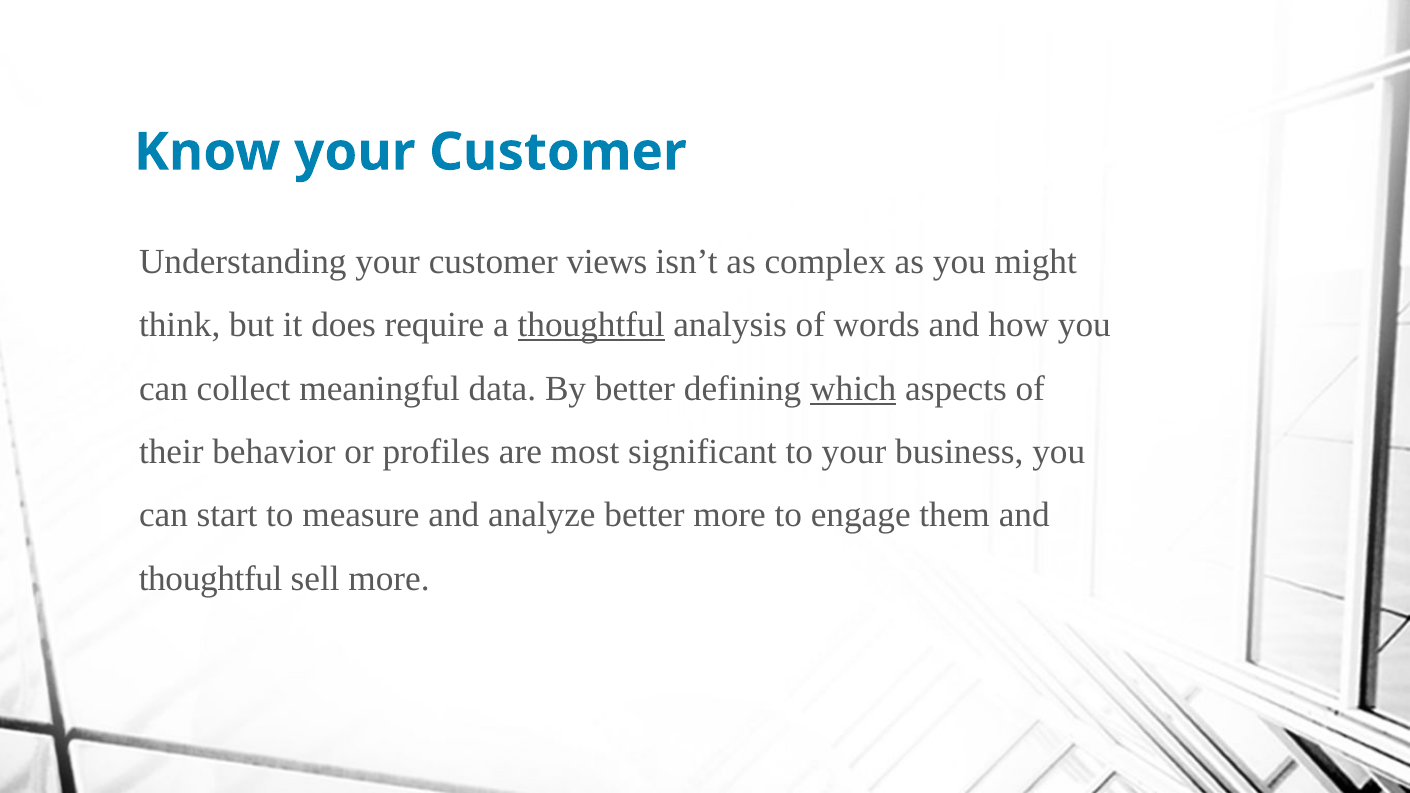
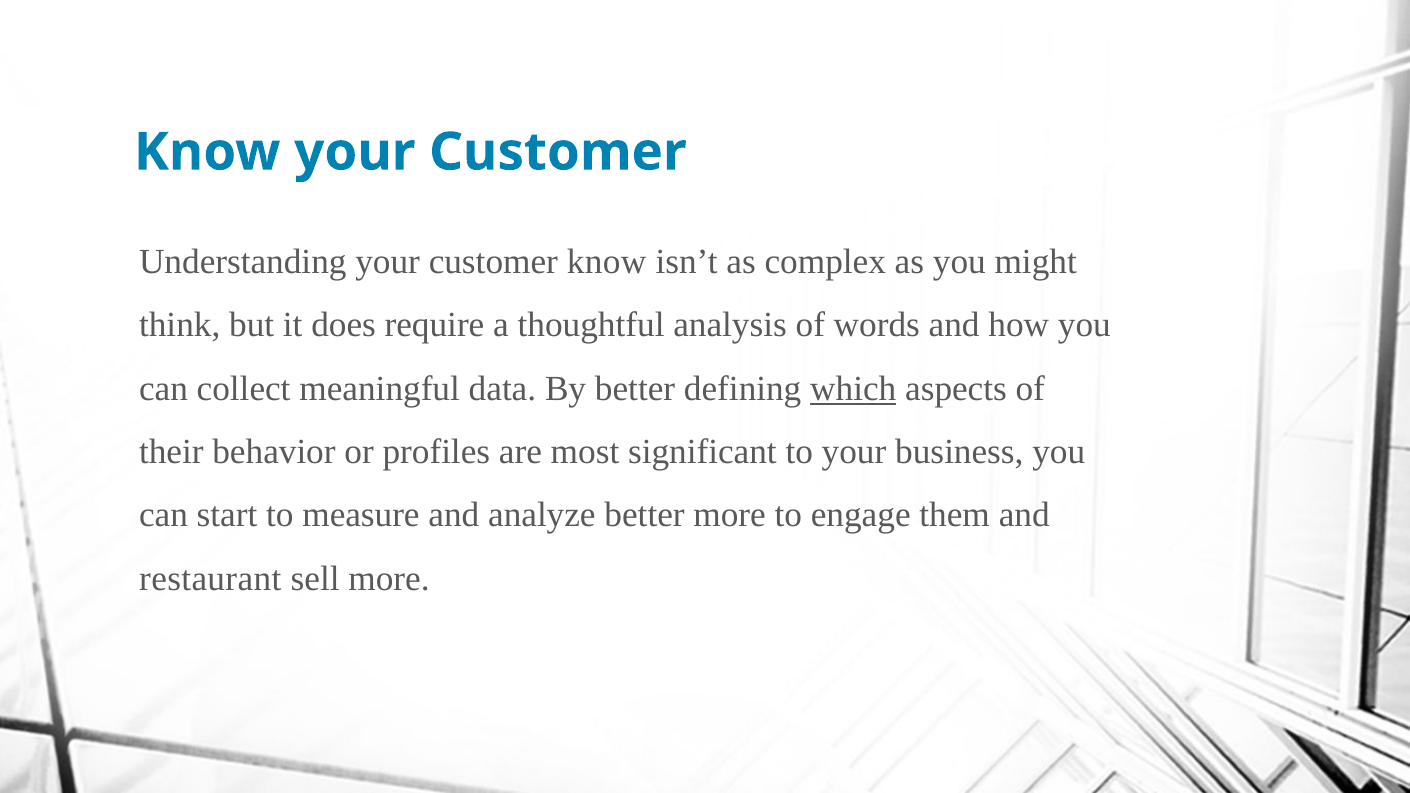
customer views: views -> know
thoughtful at (591, 325) underline: present -> none
thoughtful at (211, 579): thoughtful -> restaurant
